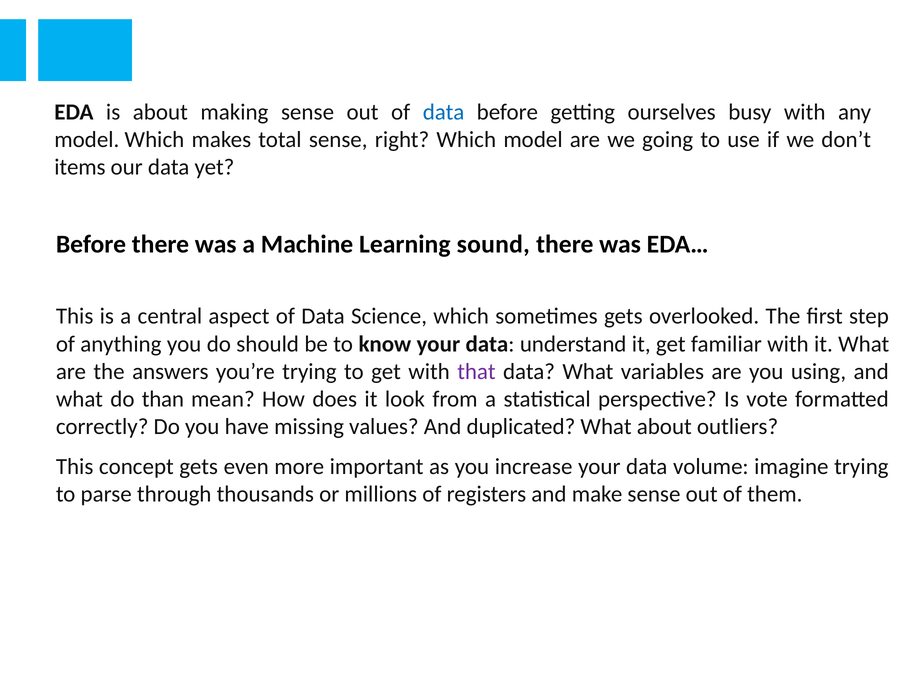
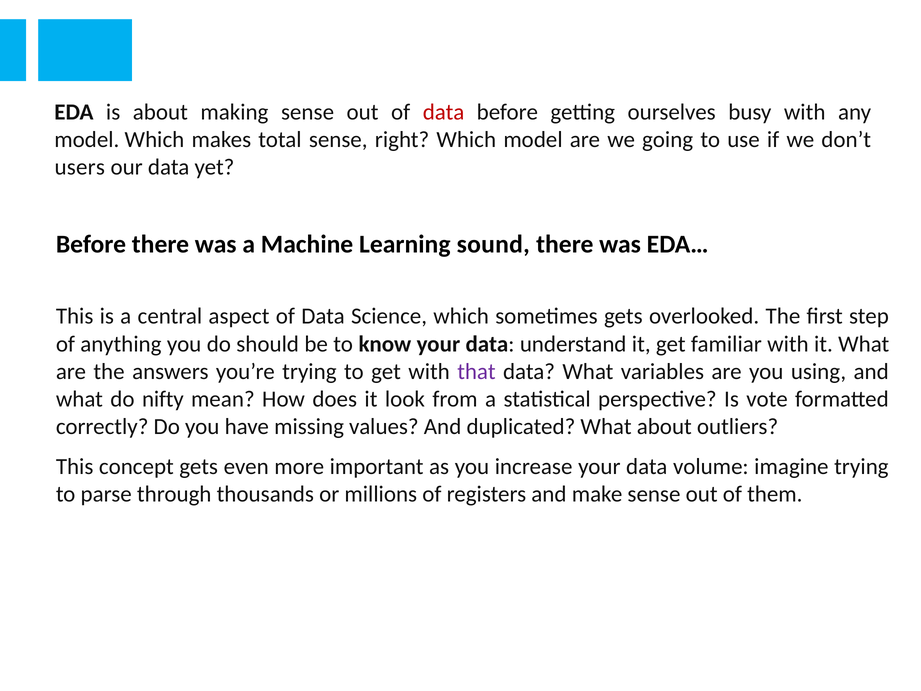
data at (444, 112) colour: blue -> red
items: items -> users
than: than -> nifty
